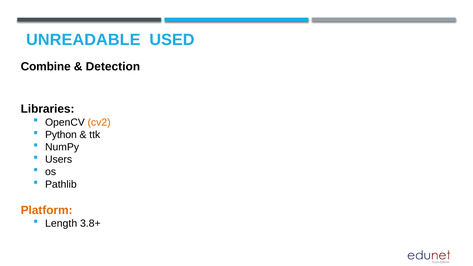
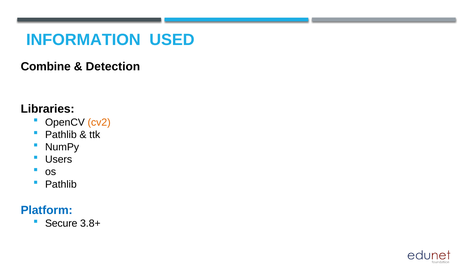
UNREADABLE: UNREADABLE -> INFORMATION
Python at (61, 135): Python -> Pathlib
Platform colour: orange -> blue
Length: Length -> Secure
